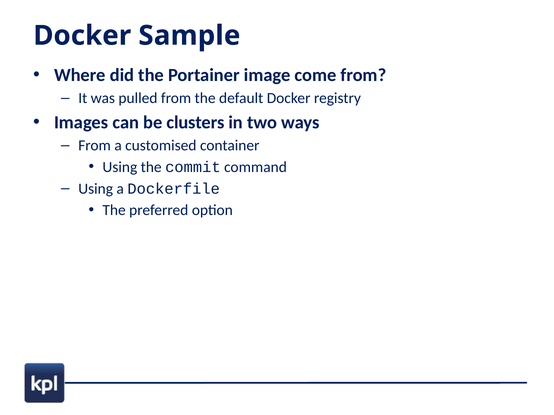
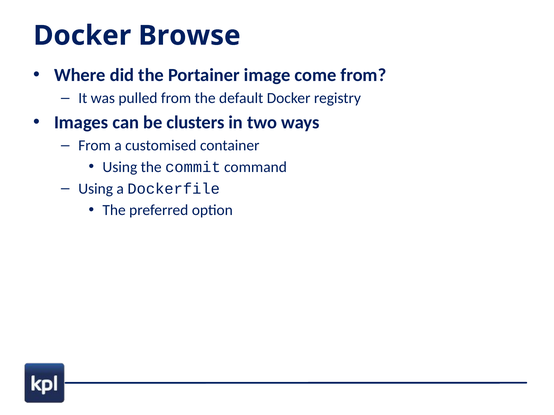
Sample: Sample -> Browse
